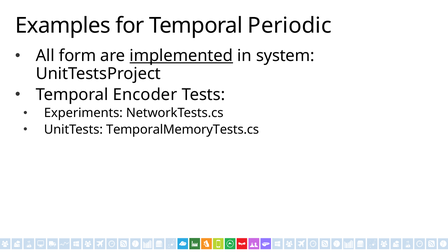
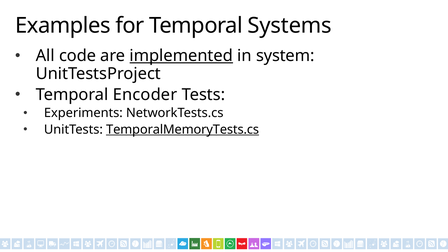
Periodic: Periodic -> Systems
form: form -> code
TemporalMemoryTests.cs underline: none -> present
